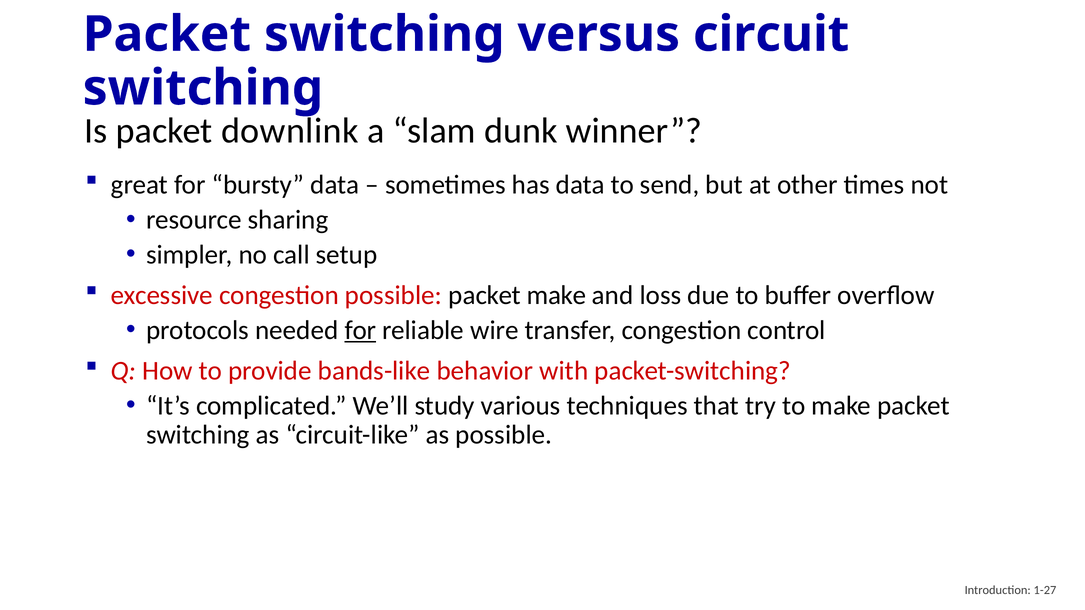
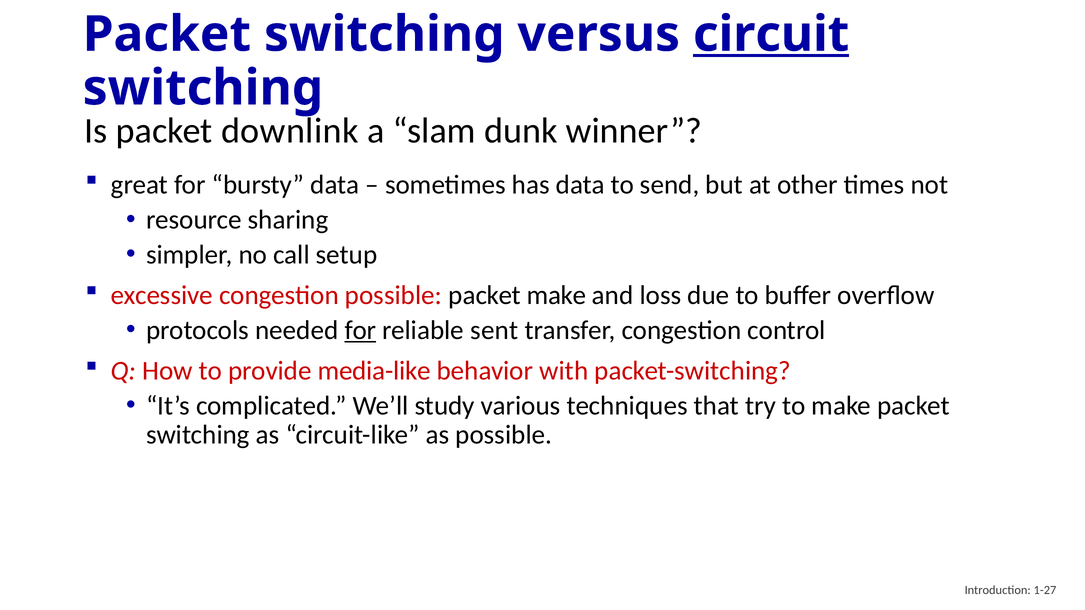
circuit underline: none -> present
wire: wire -> sent
bands-like: bands-like -> media-like
